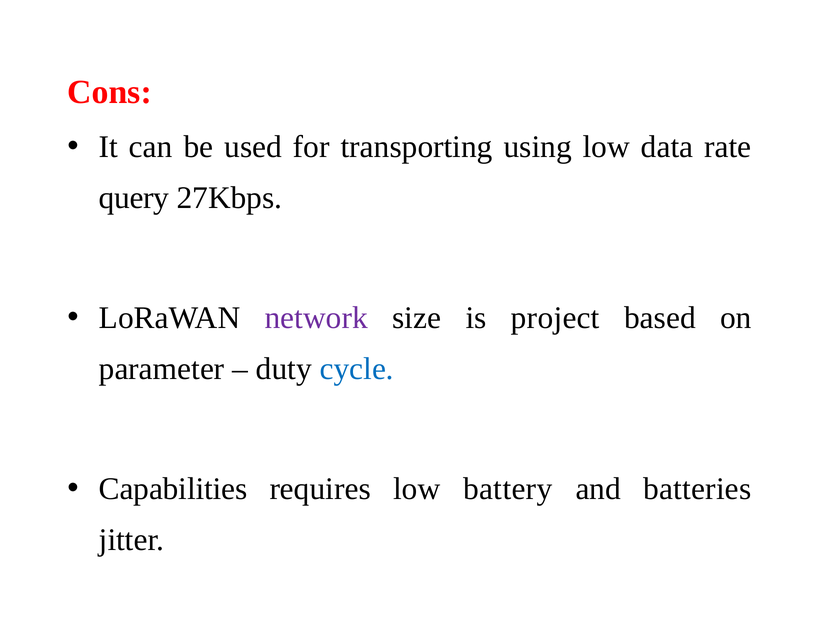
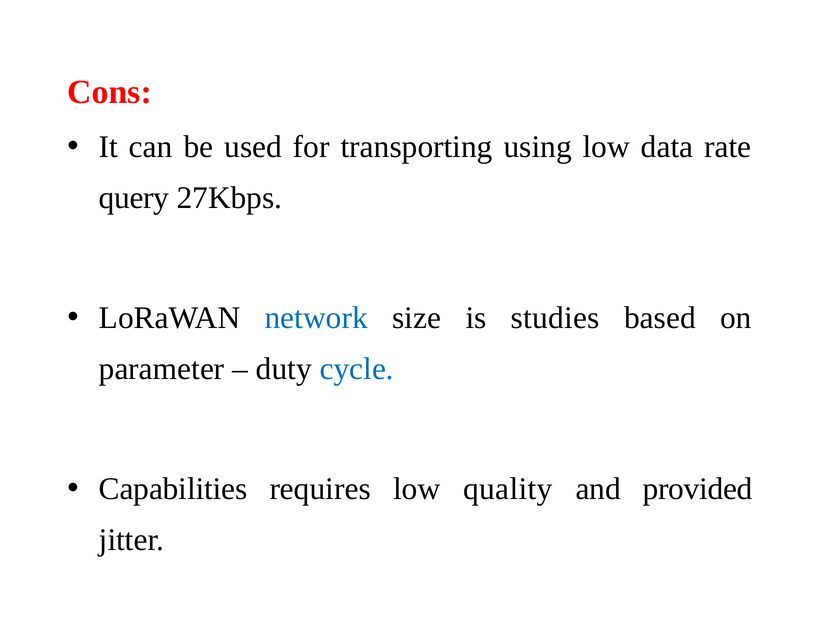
network colour: purple -> blue
project: project -> studies
battery: battery -> quality
batteries: batteries -> provided
